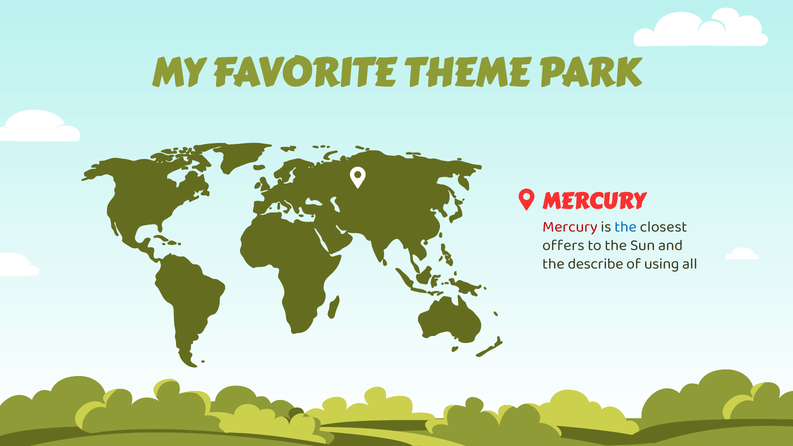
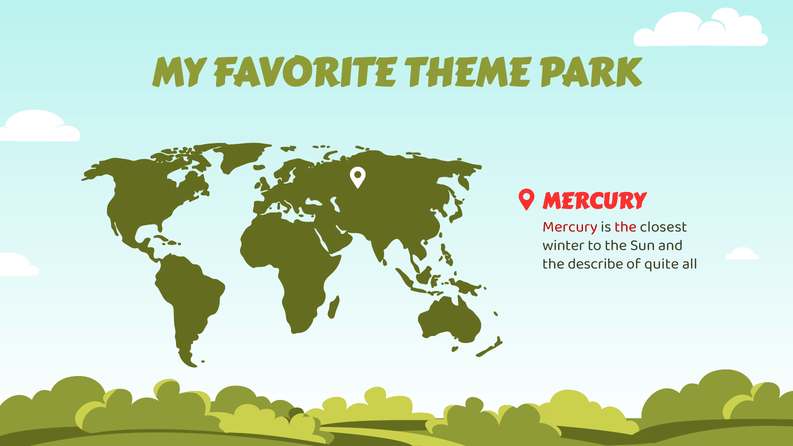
the at (626, 227) colour: blue -> red
offers: offers -> winter
using: using -> quite
